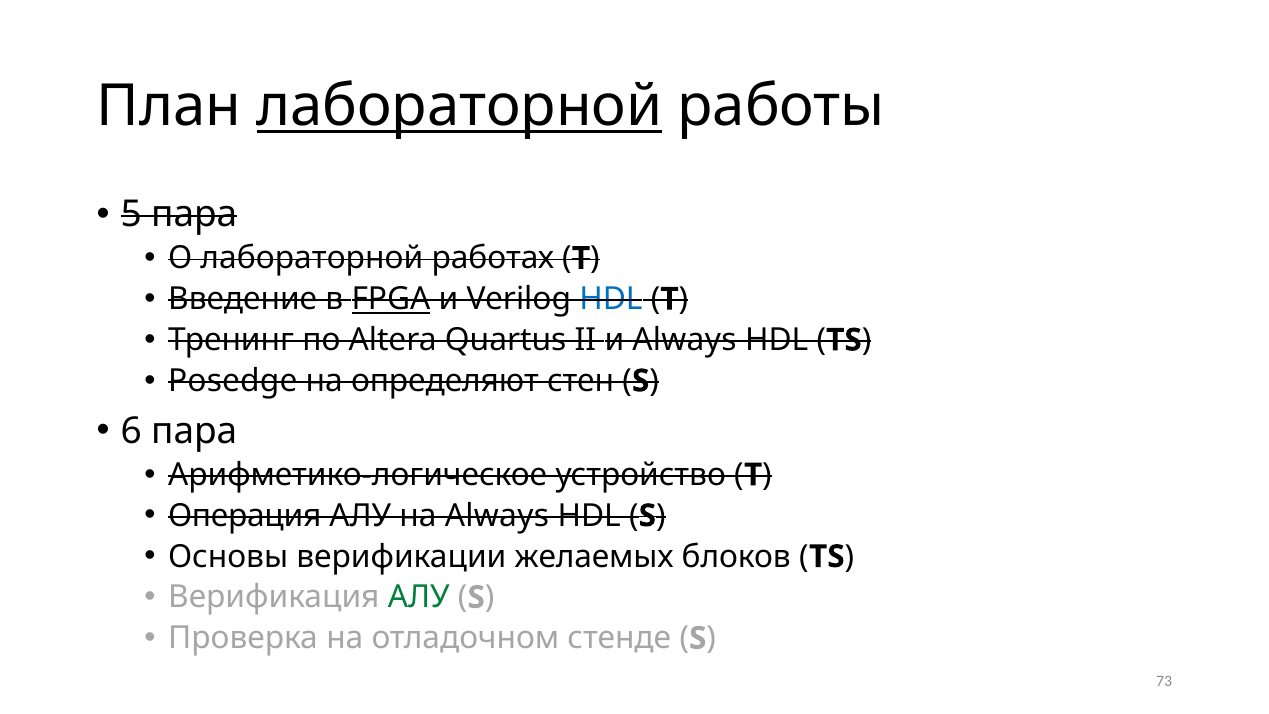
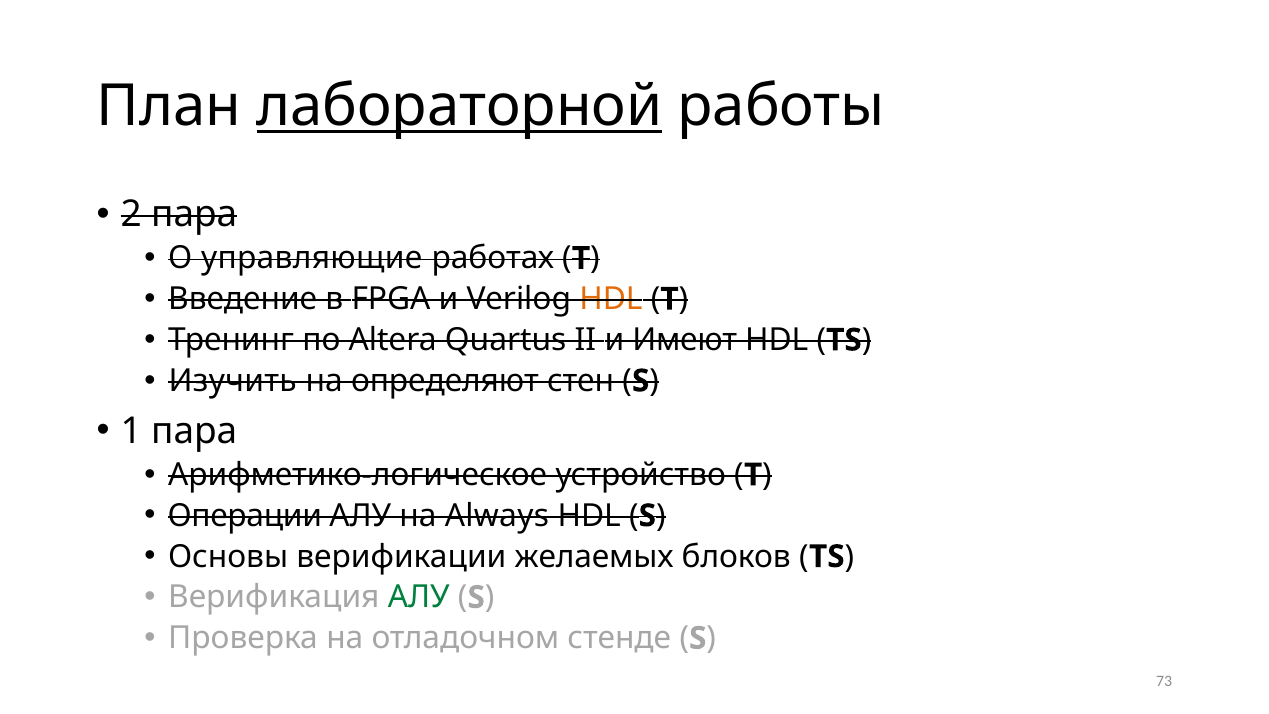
5: 5 -> 2
О лабораторной: лабораторной -> управляющие
FPGA underline: present -> none
HDL at (611, 299) colour: blue -> orange
и Always: Always -> Имеют
Posedge: Posedge -> Изучить
6: 6 -> 1
Операция: Операция -> Операции
